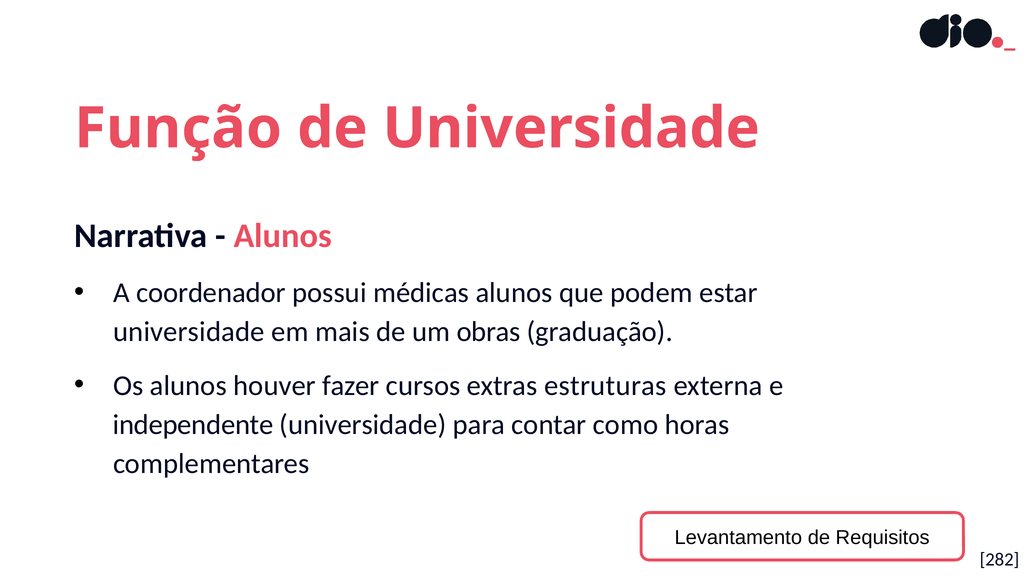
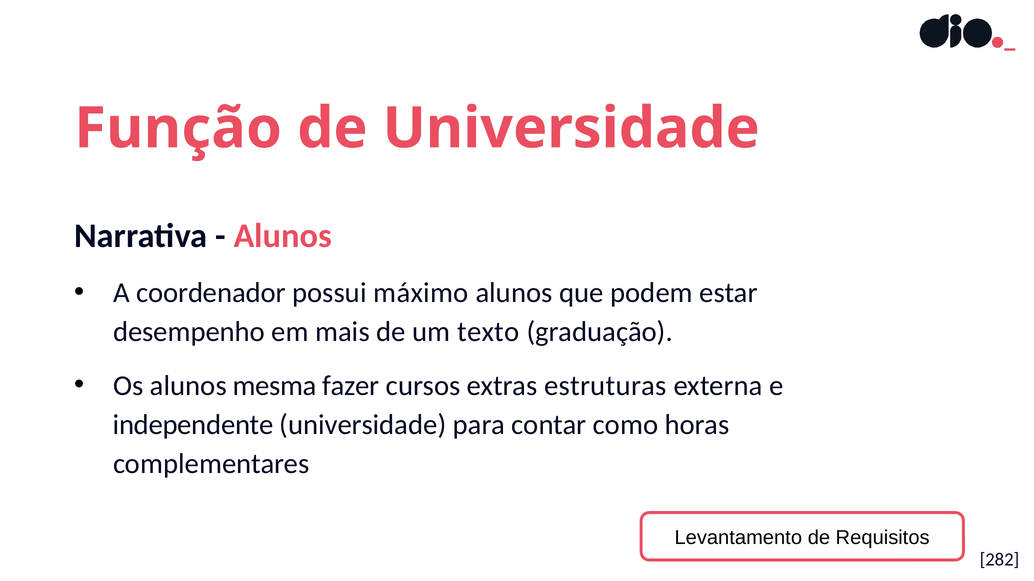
médicas: médicas -> máximo
universidade at (189, 332): universidade -> desempenho
obras: obras -> texto
houver: houver -> mesma
